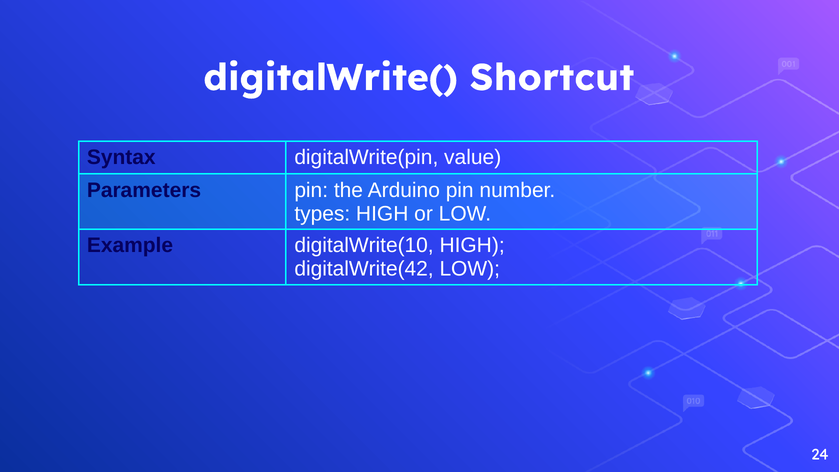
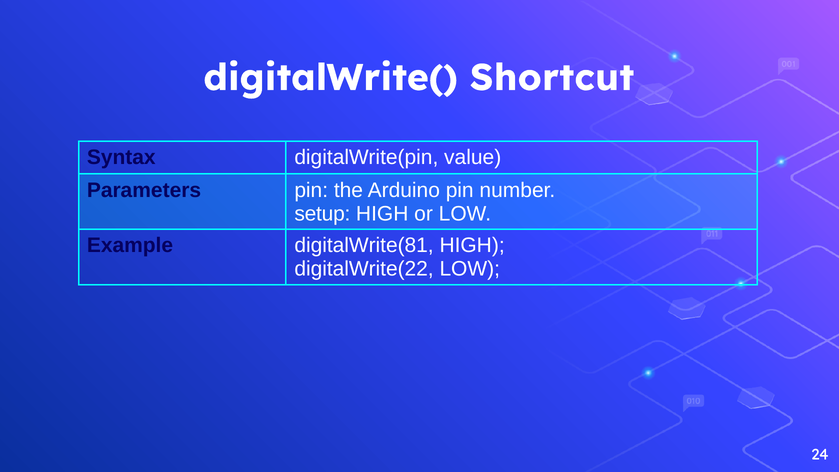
types: types -> setup
digitalWrite(10: digitalWrite(10 -> digitalWrite(81
digitalWrite(42: digitalWrite(42 -> digitalWrite(22
